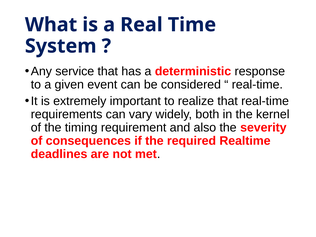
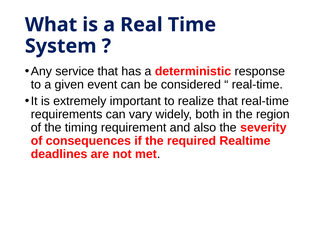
kernel: kernel -> region
